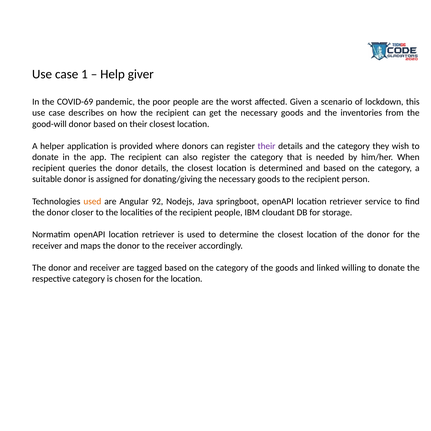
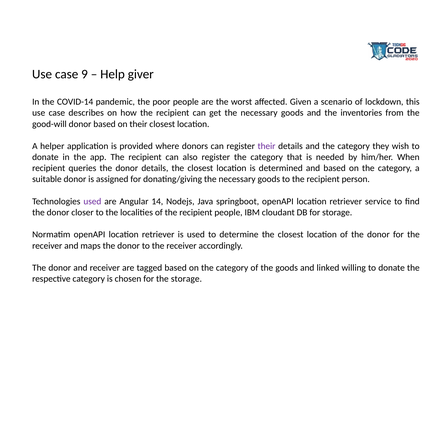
1: 1 -> 9
COVID-69: COVID-69 -> COVID-14
used at (92, 201) colour: orange -> purple
92: 92 -> 14
the location: location -> storage
